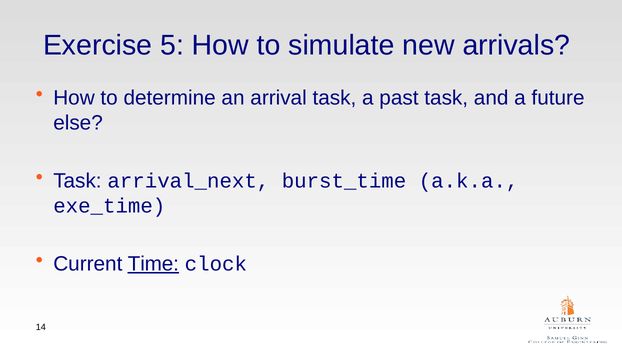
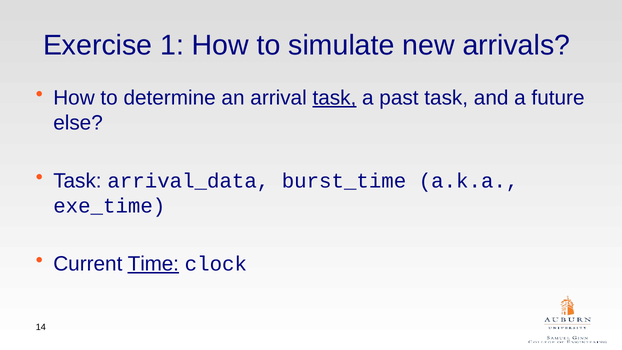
5: 5 -> 1
task at (334, 98) underline: none -> present
arrival_next: arrival_next -> arrival_data
